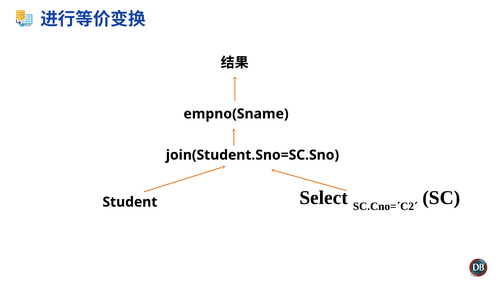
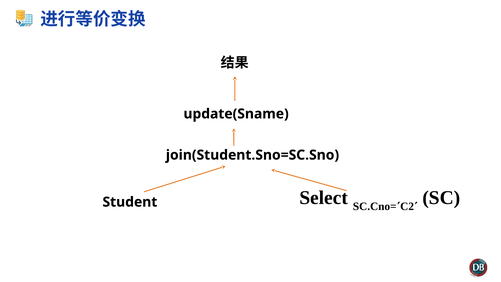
empno(Sname: empno(Sname -> update(Sname
